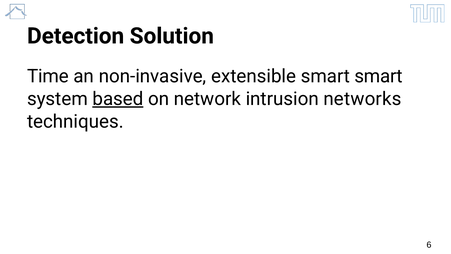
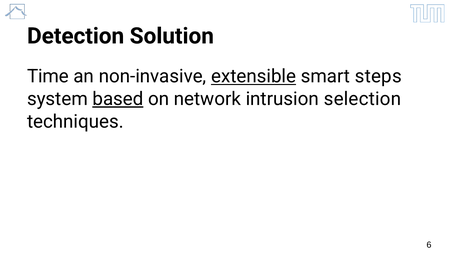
extensible underline: none -> present
smart smart: smart -> steps
networks: networks -> selection
